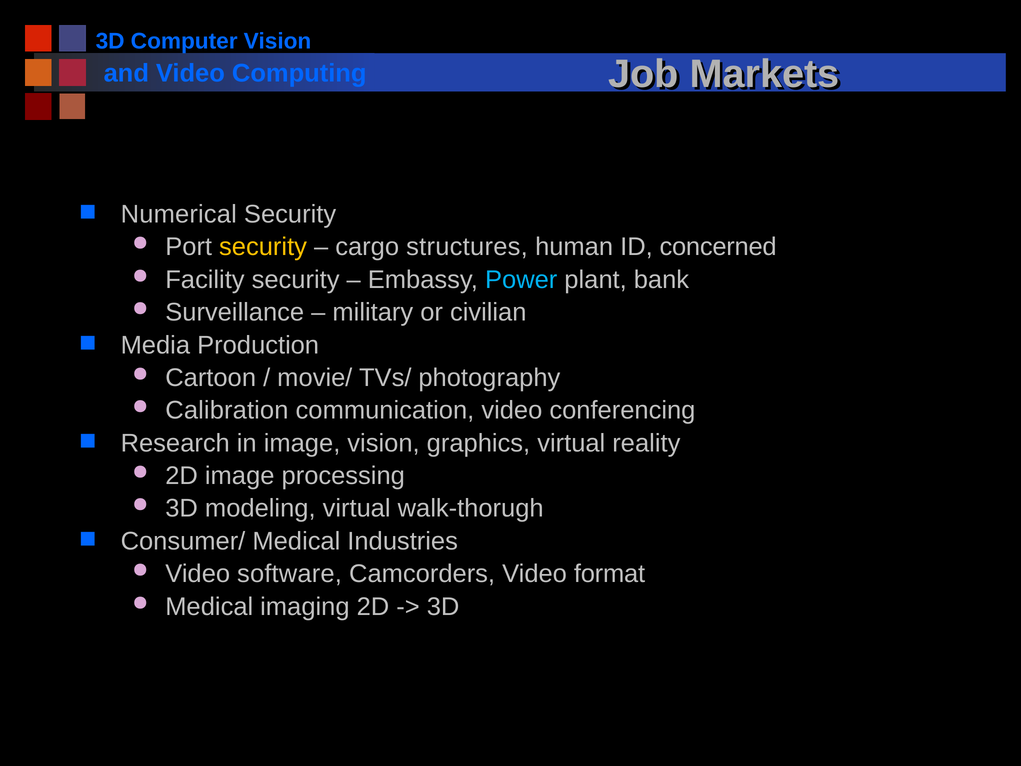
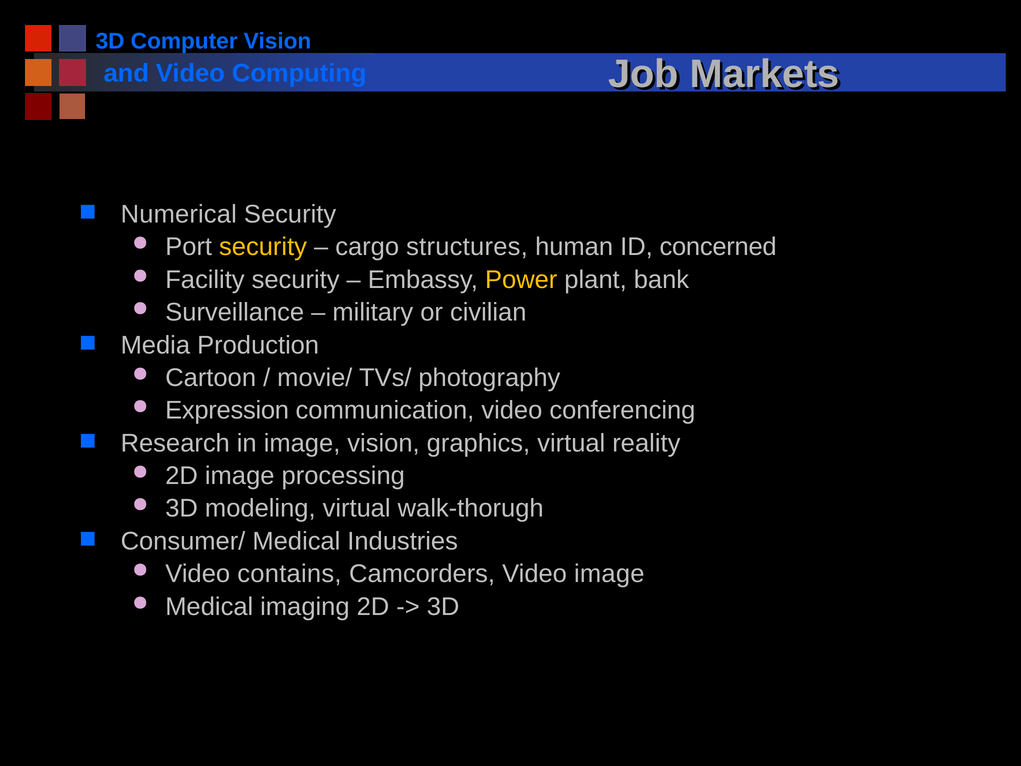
Power colour: light blue -> yellow
Calibration: Calibration -> Expression
software: software -> contains
Video format: format -> image
